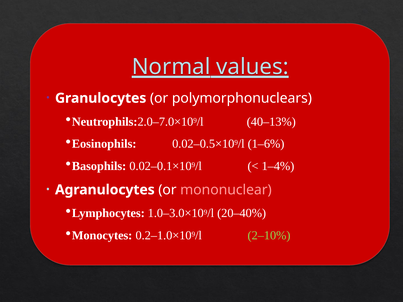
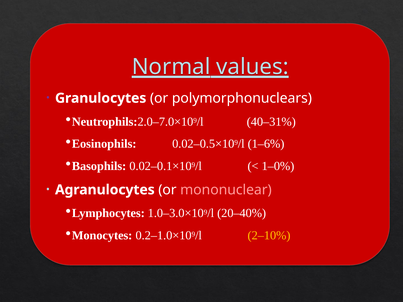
40–13%: 40–13% -> 40–31%
1–4%: 1–4% -> 1–0%
2–10% colour: light green -> yellow
